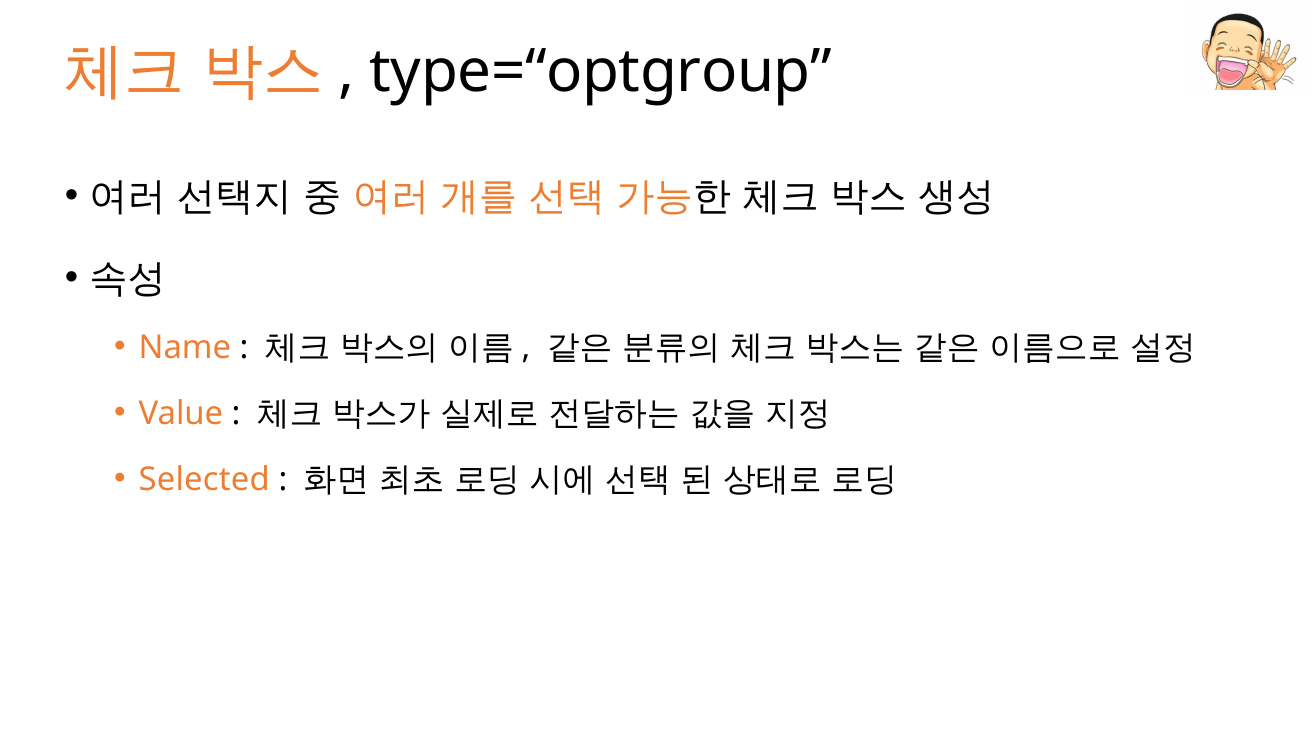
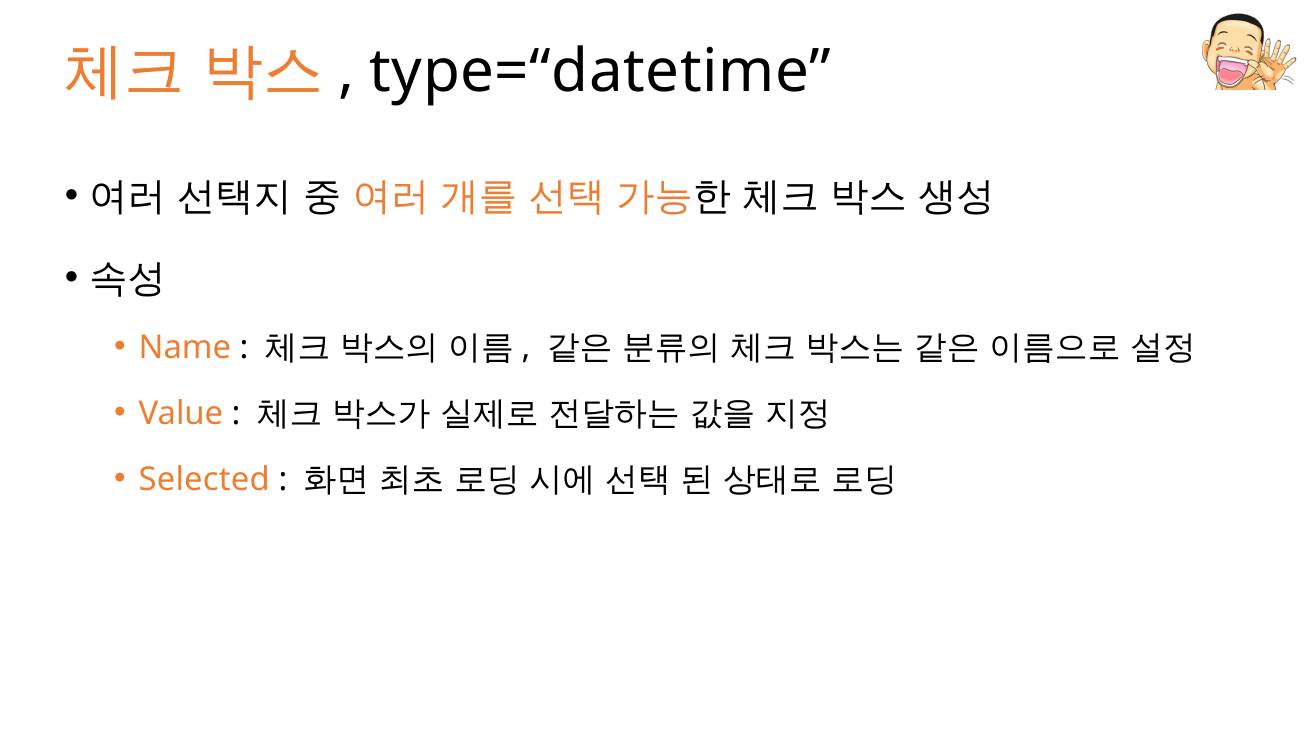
type=“optgroup: type=“optgroup -> type=“datetime
